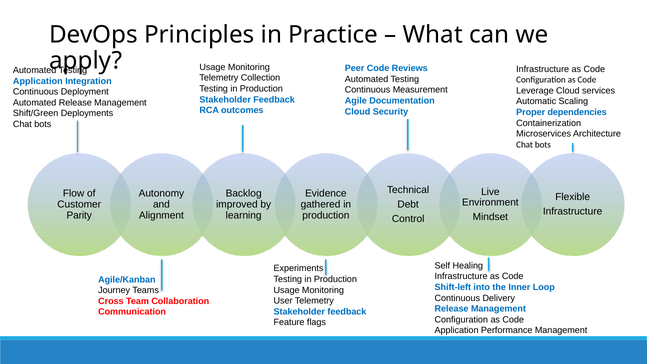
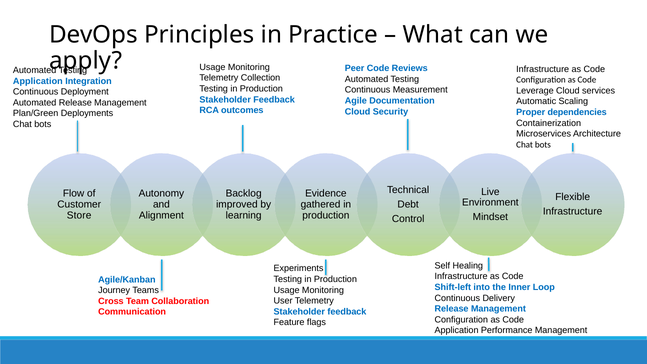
Shift/Green: Shift/Green -> Plan/Green
Parity: Parity -> Store
